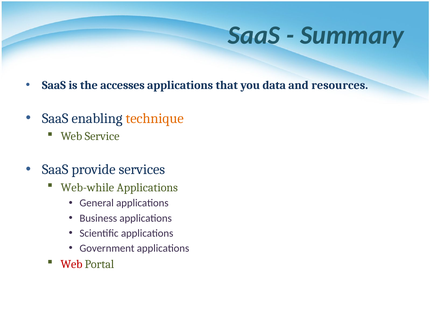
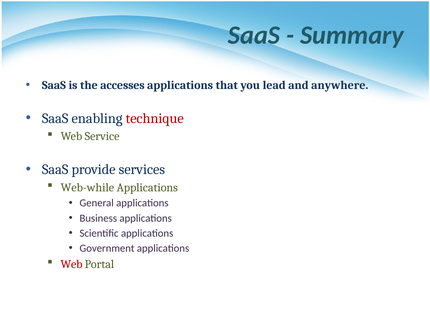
data: data -> lead
resources: resources -> anywhere
technique colour: orange -> red
